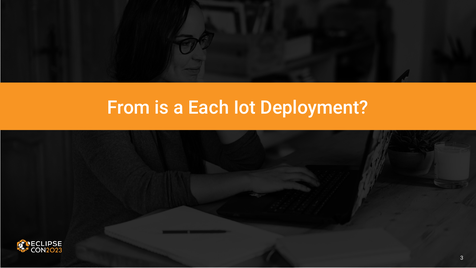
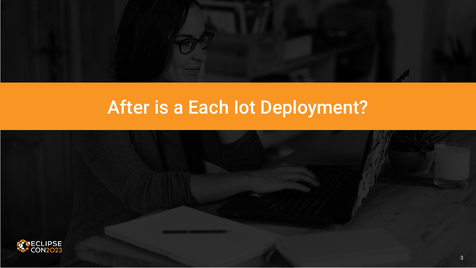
From: From -> After
